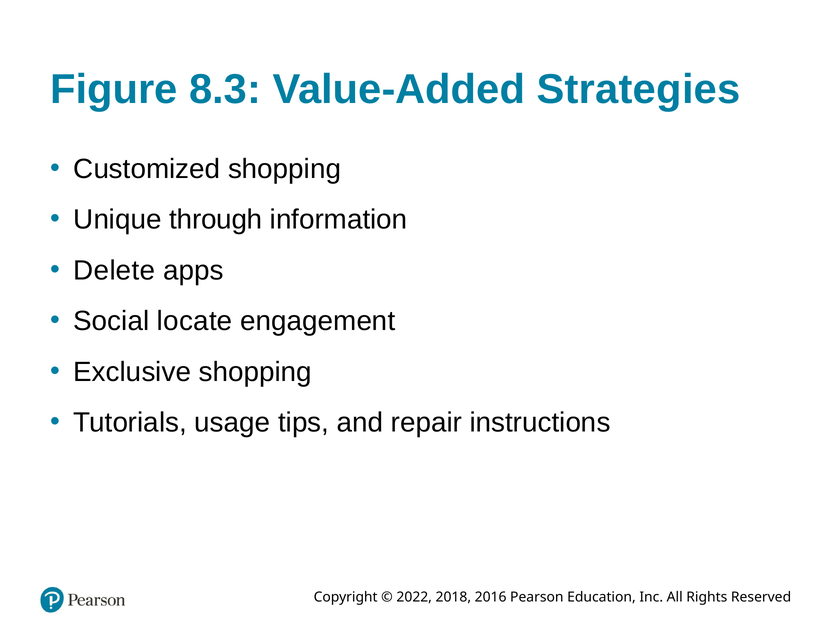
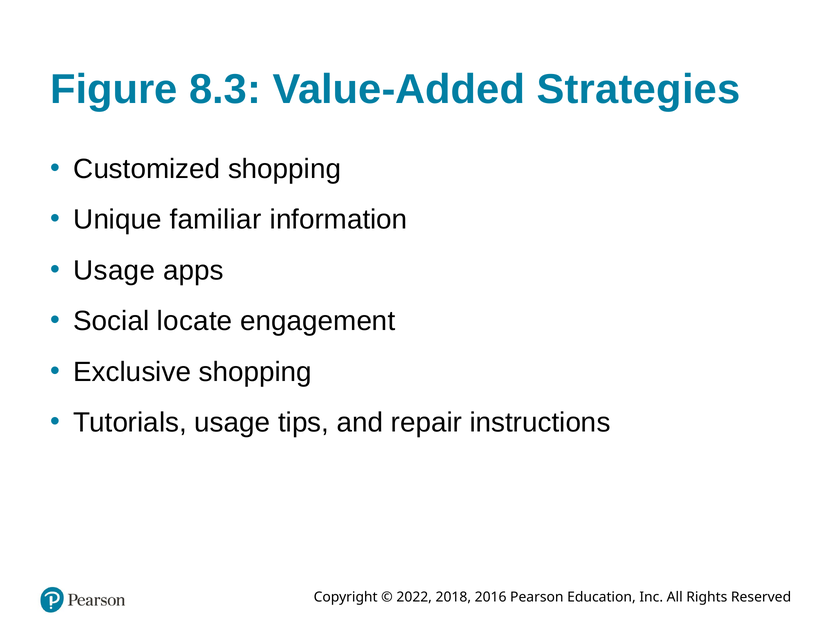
through: through -> familiar
Delete at (114, 271): Delete -> Usage
